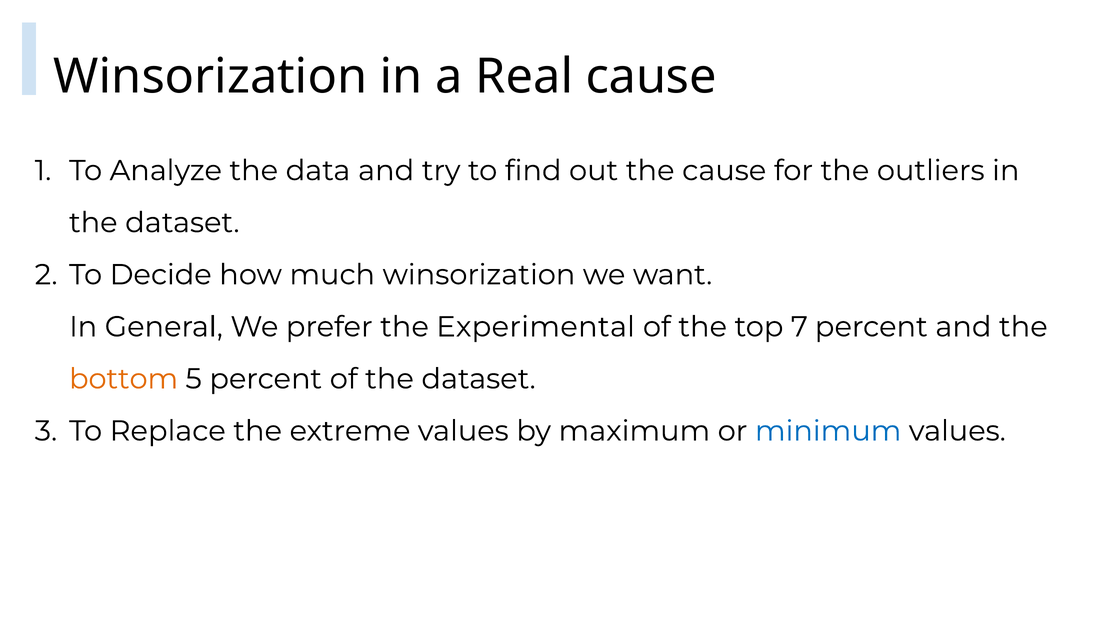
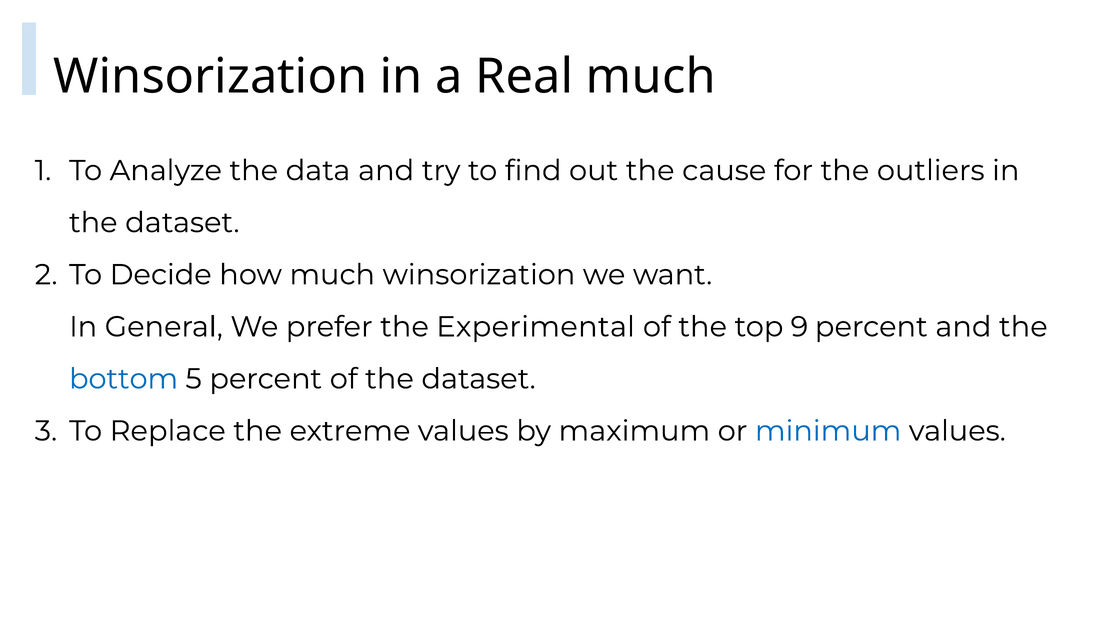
Real cause: cause -> much
7: 7 -> 9
bottom colour: orange -> blue
